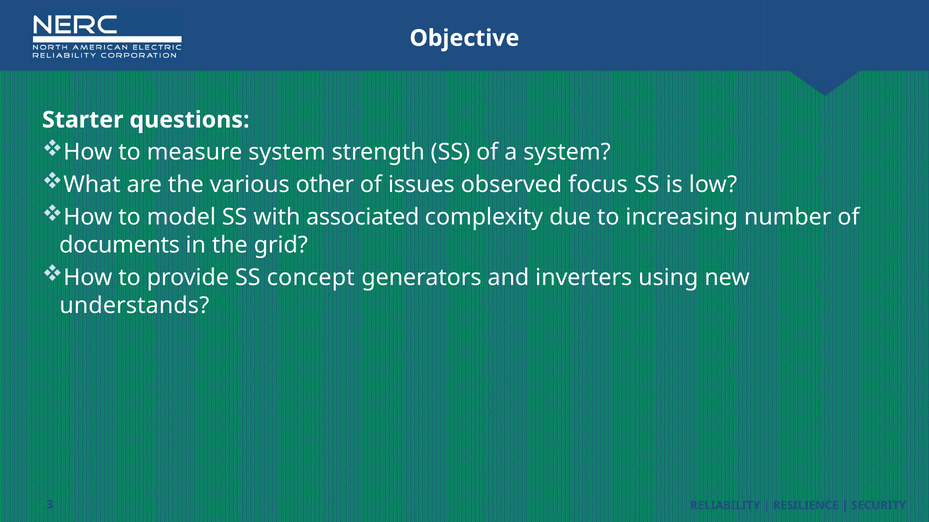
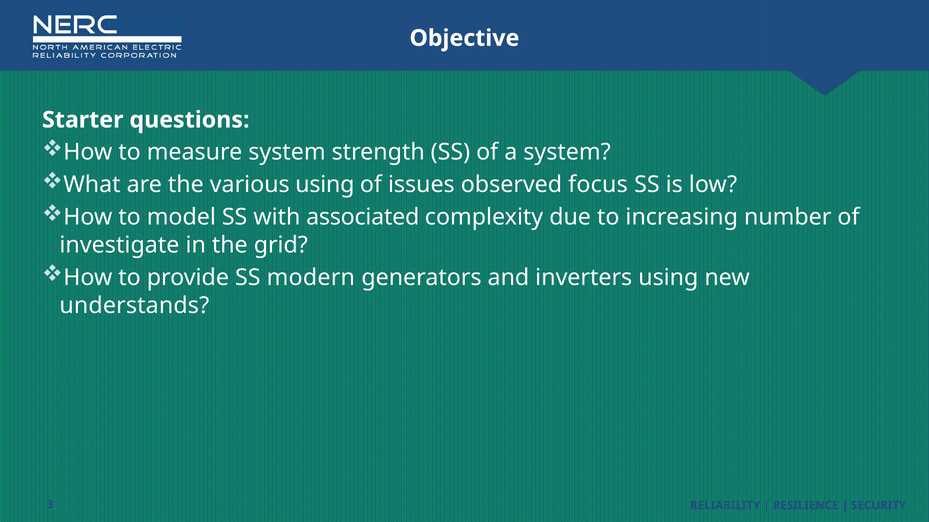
various other: other -> using
documents: documents -> investigate
concept: concept -> modern
